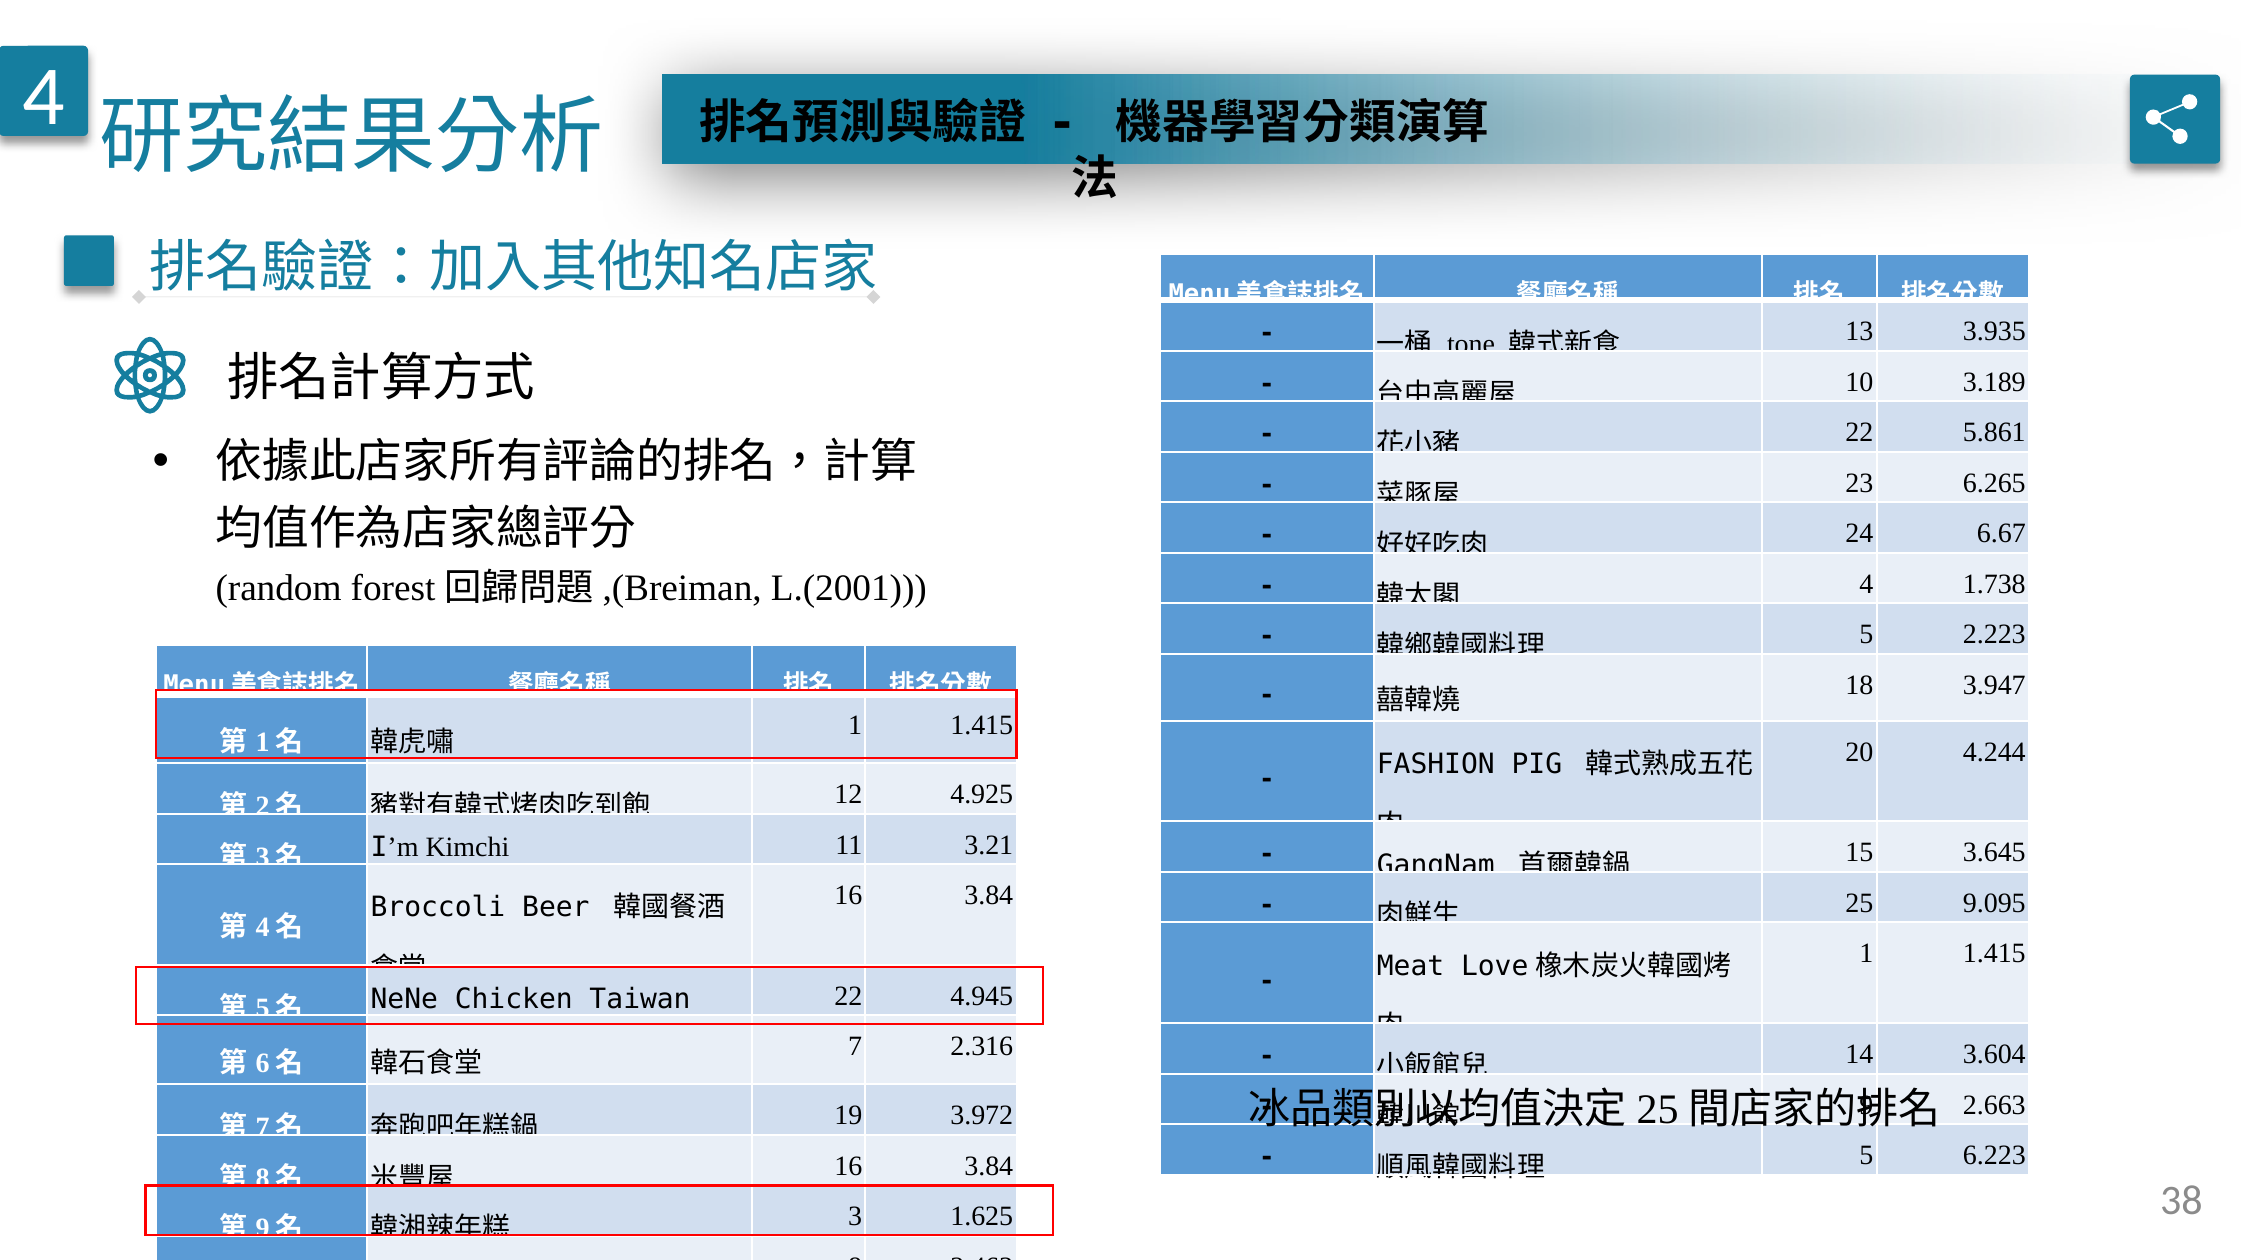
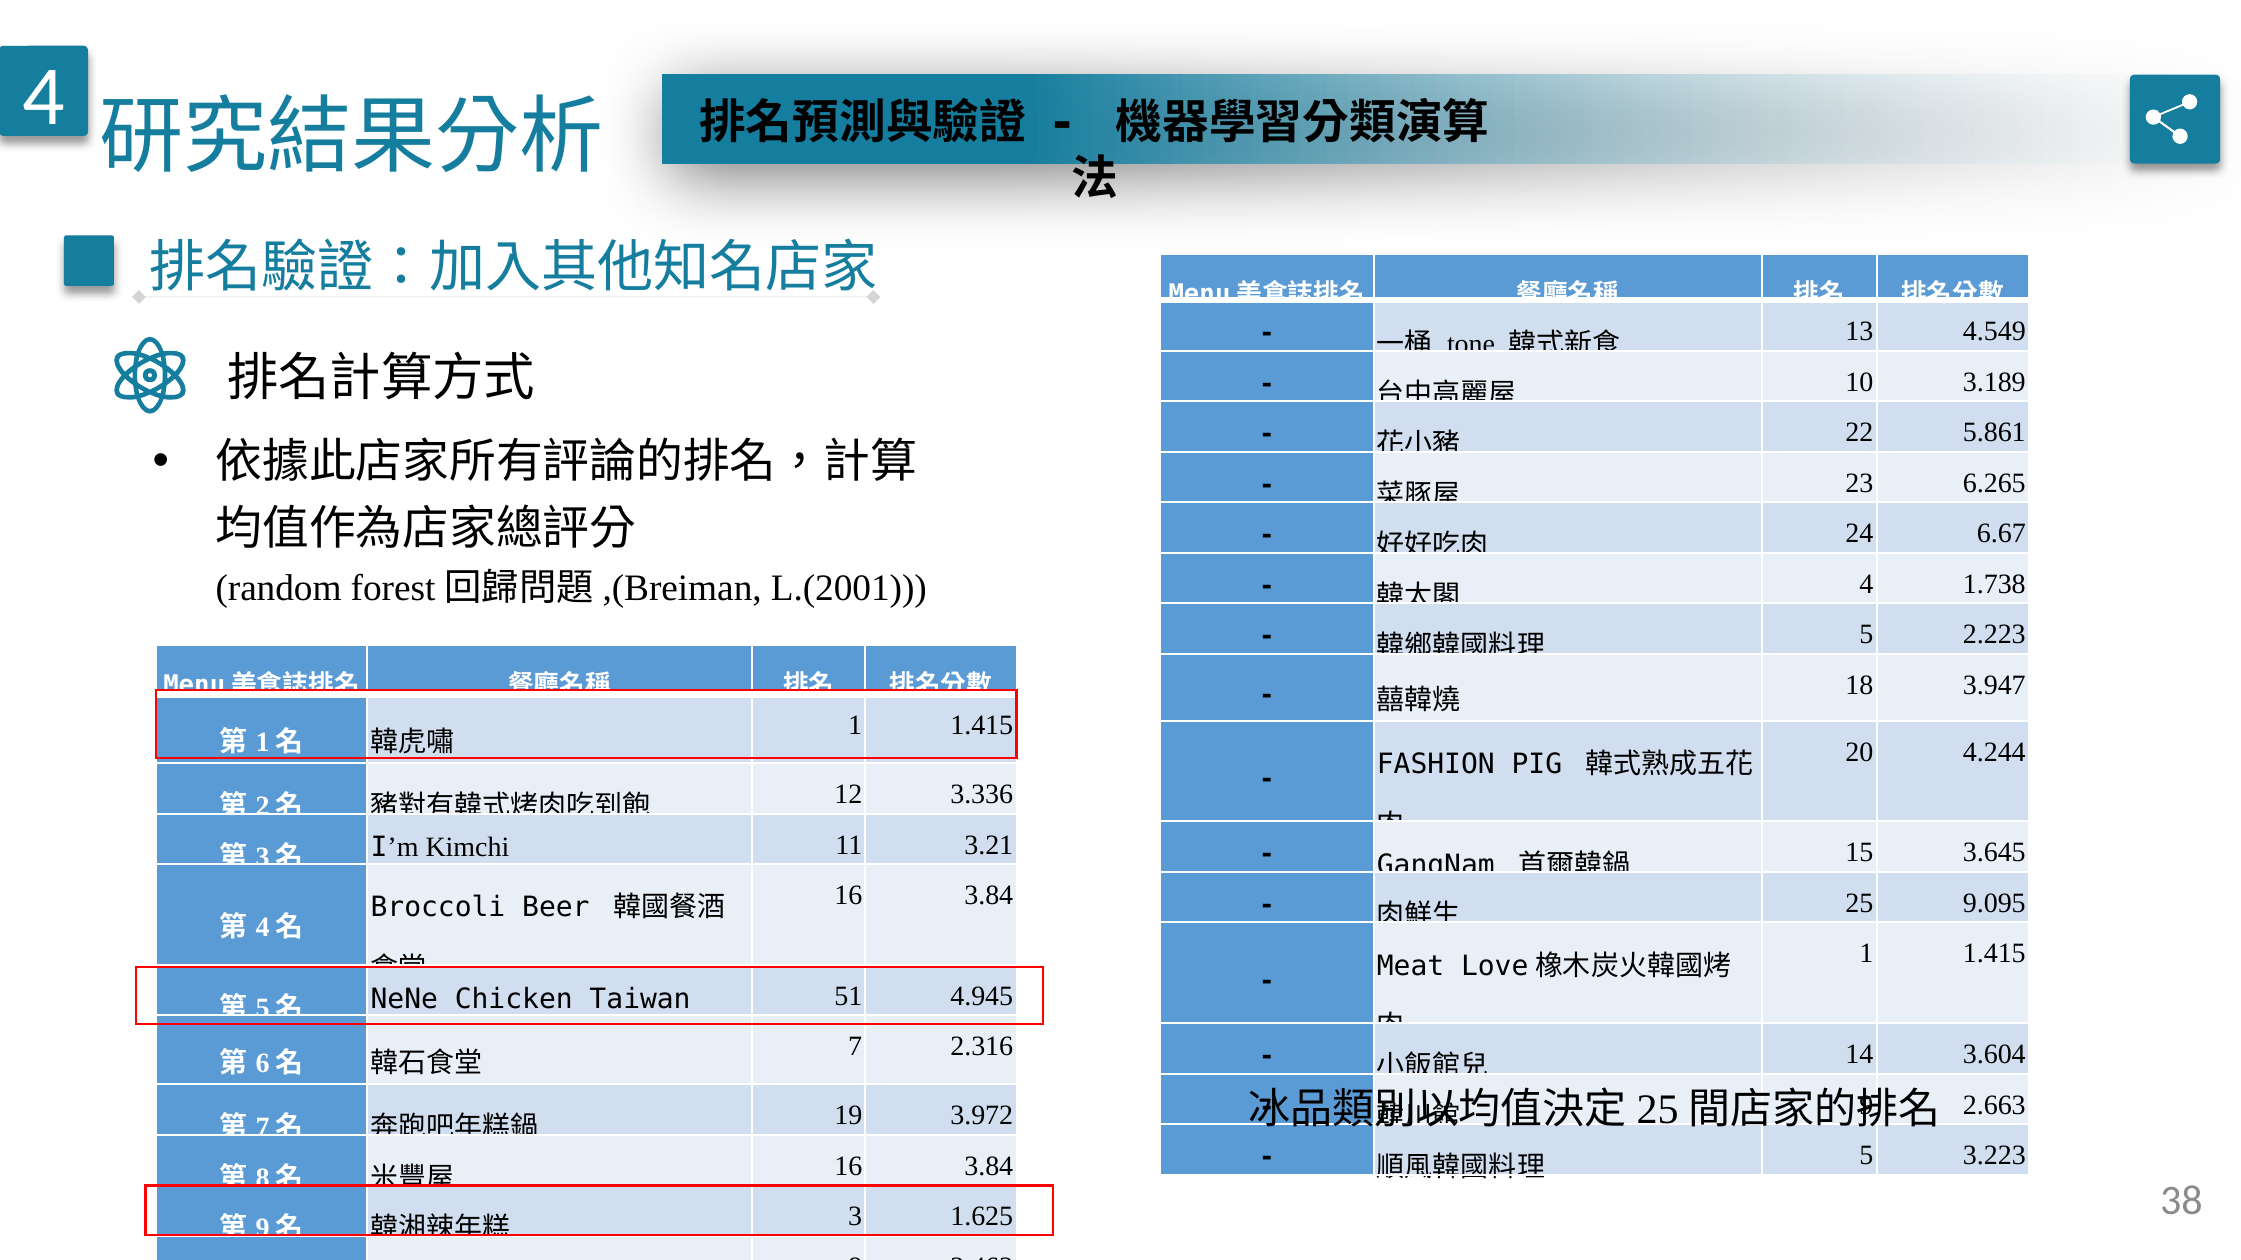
3.935: 3.935 -> 4.549
4.925: 4.925 -> 3.336
Taiwan 22: 22 -> 51
6.223: 6.223 -> 3.223
